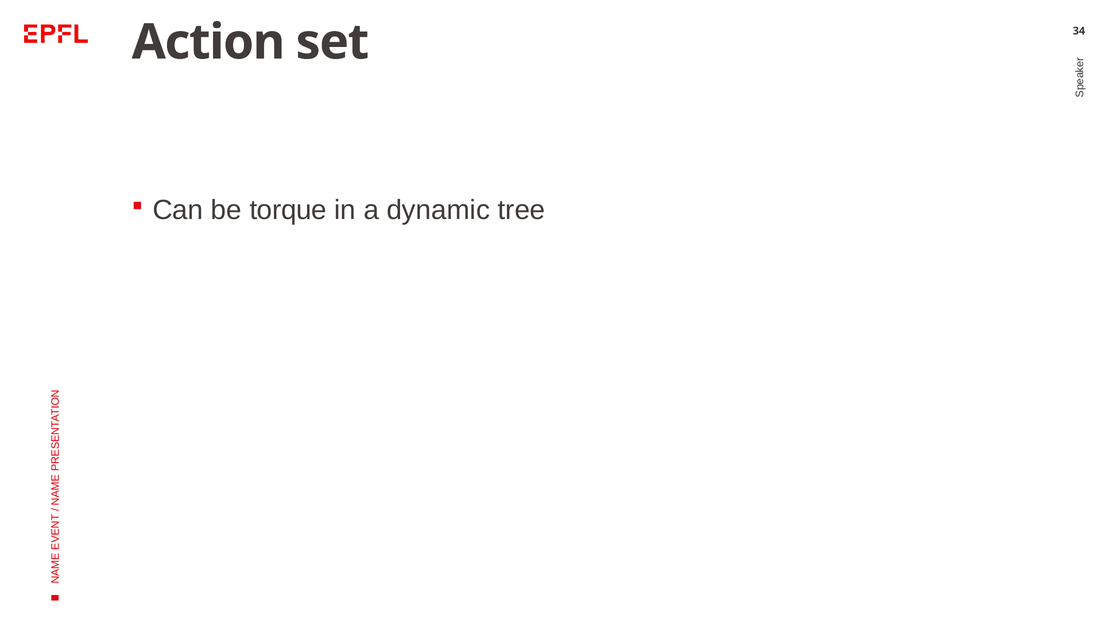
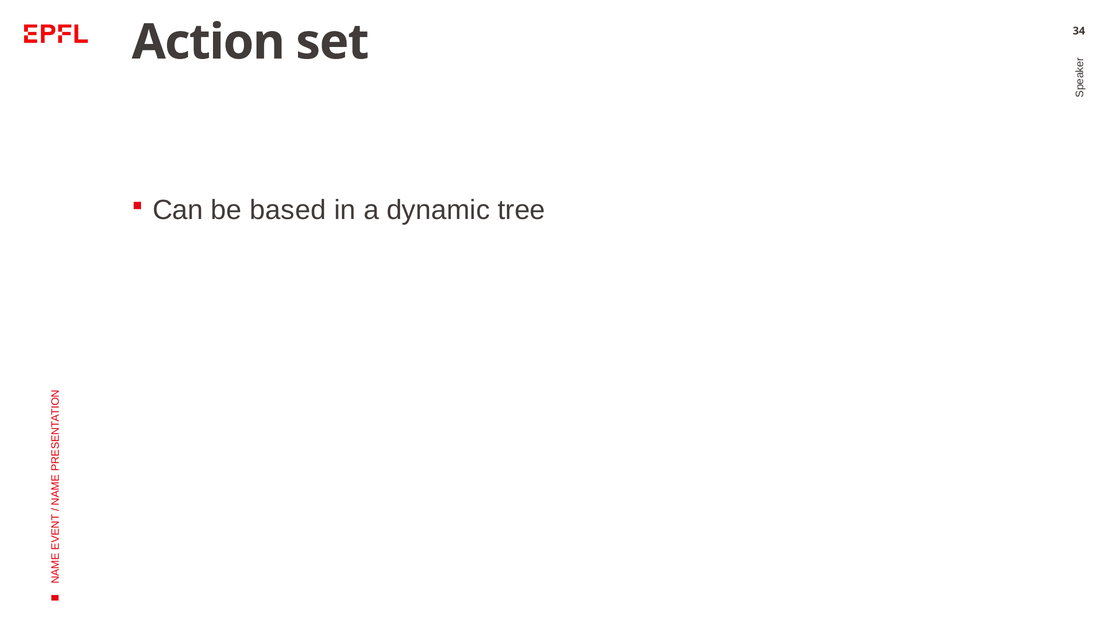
torque: torque -> based
